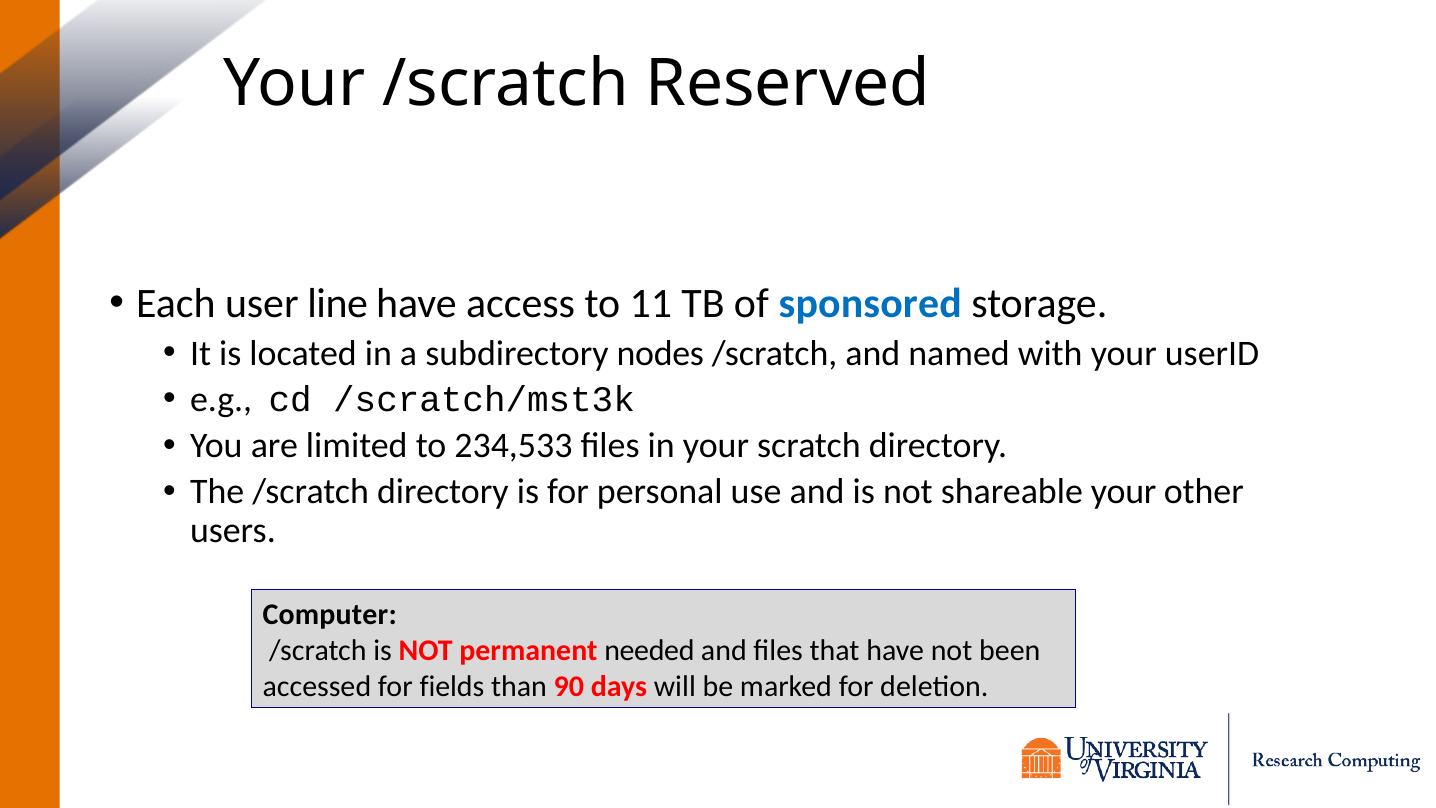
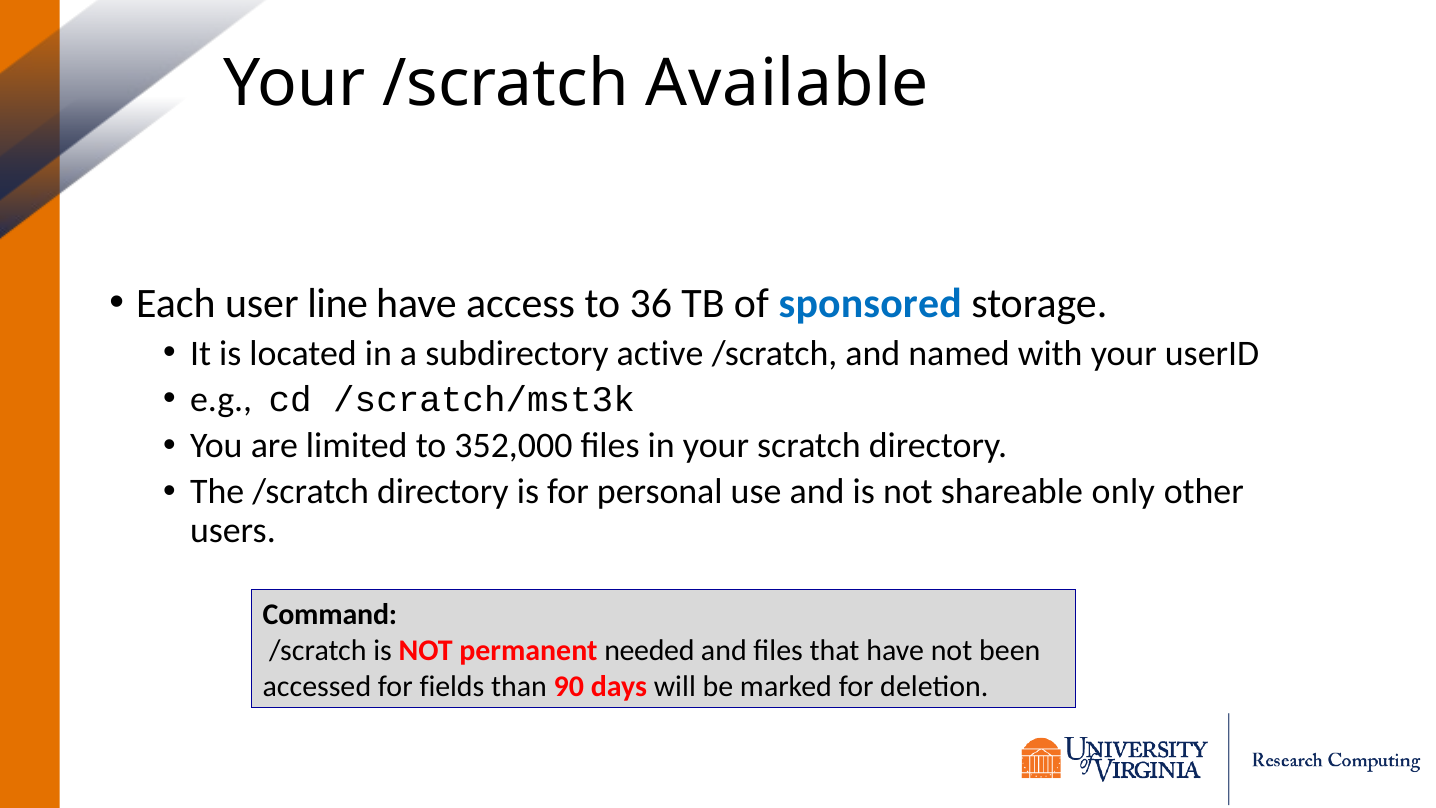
Reserved: Reserved -> Available
11: 11 -> 36
nodes: nodes -> active
234,533: 234,533 -> 352,000
shareable your: your -> only
Computer: Computer -> Command
